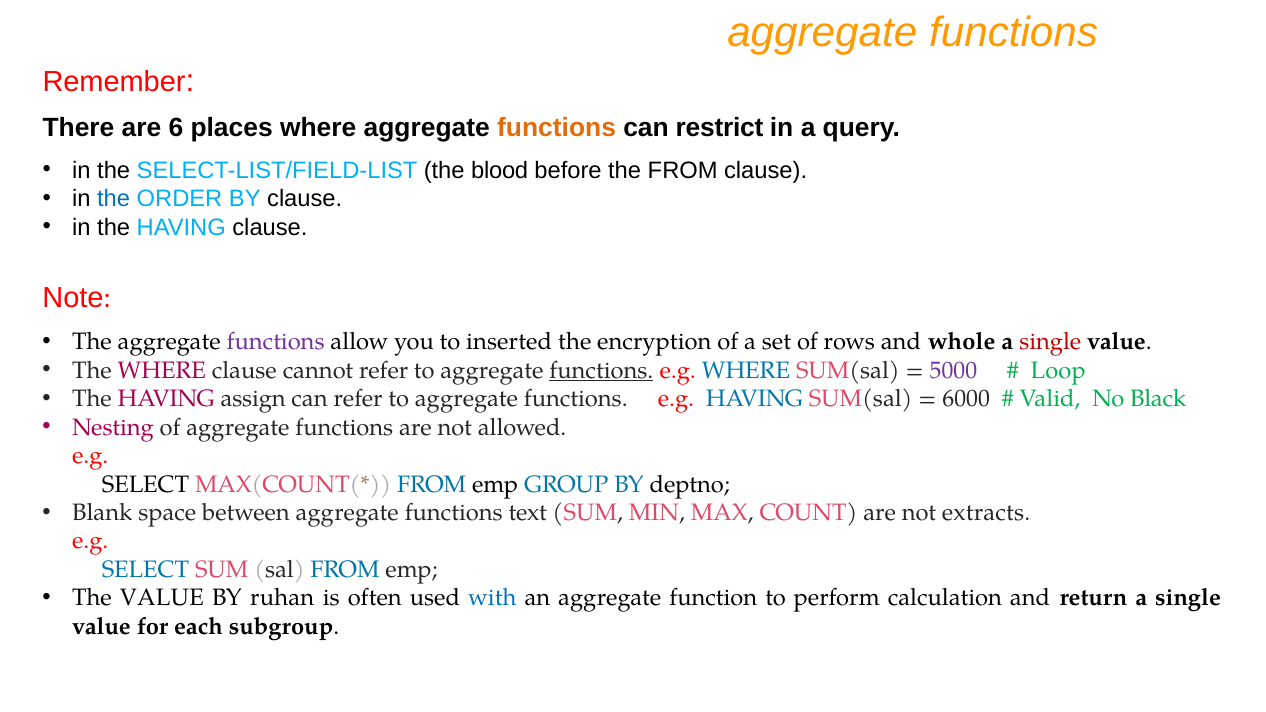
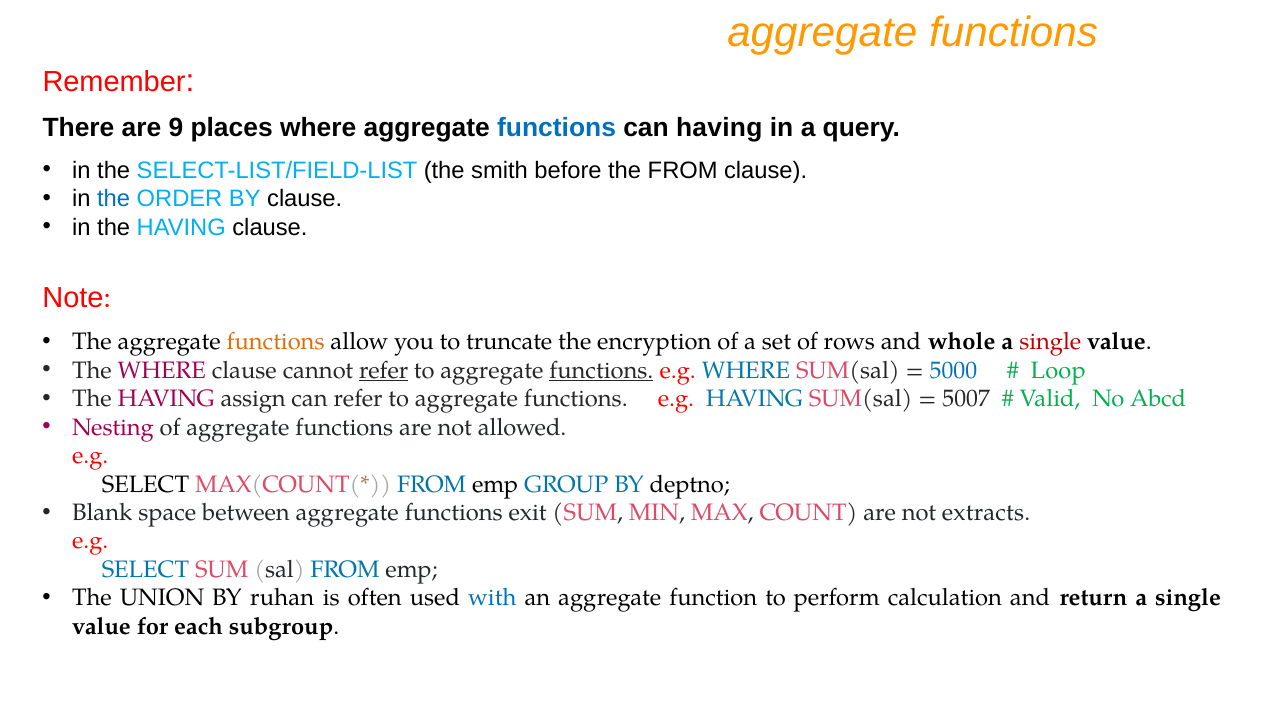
6: 6 -> 9
functions at (557, 128) colour: orange -> blue
can restrict: restrict -> having
blood: blood -> smith
functions at (276, 342) colour: purple -> orange
inserted: inserted -> truncate
refer at (384, 370) underline: none -> present
5000 colour: purple -> blue
6000: 6000 -> 5007
Black: Black -> Abcd
text: text -> exit
The VALUE: VALUE -> UNION
